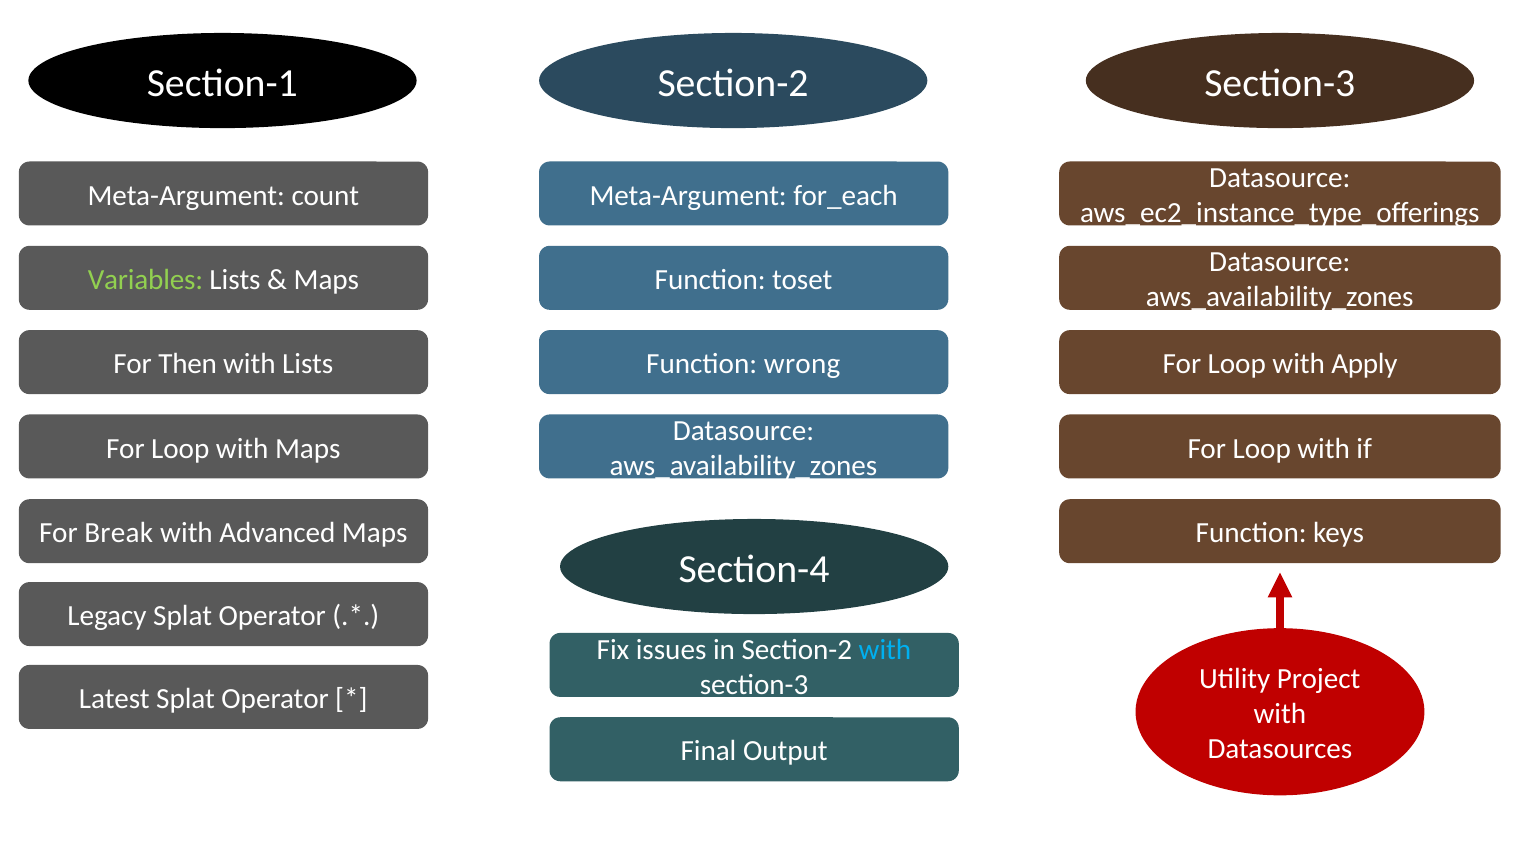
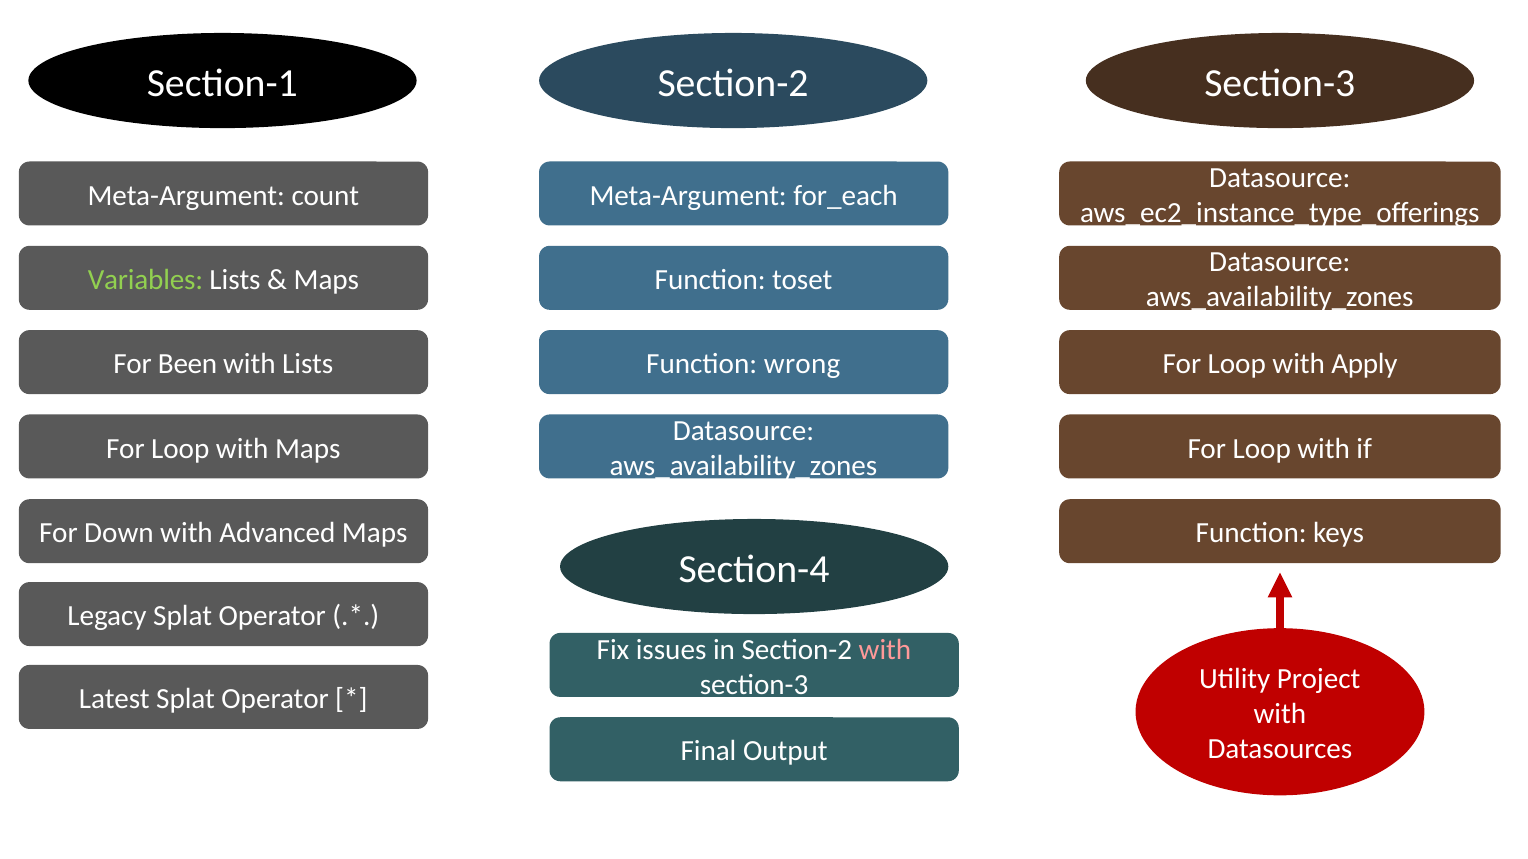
Then: Then -> Been
Break: Break -> Down
with at (885, 650) colour: light blue -> pink
